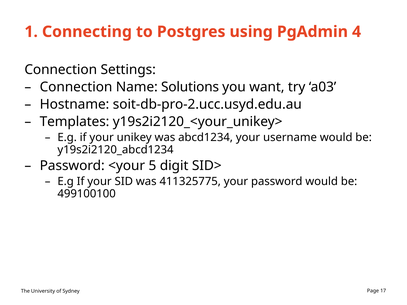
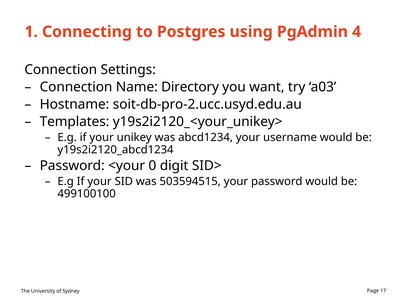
Solutions: Solutions -> Directory
5: 5 -> 0
411325775: 411325775 -> 503594515
